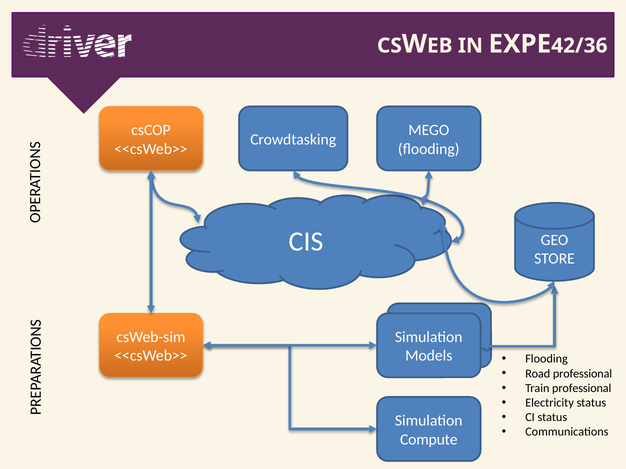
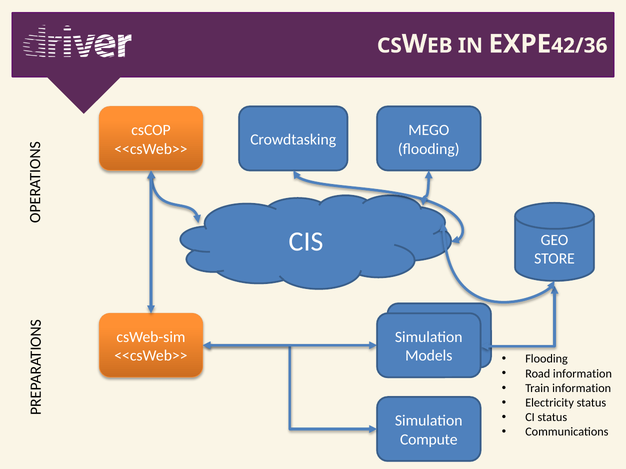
Road professional: professional -> information
Train professional: professional -> information
